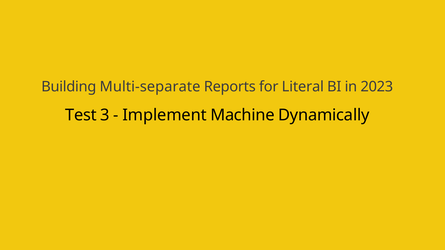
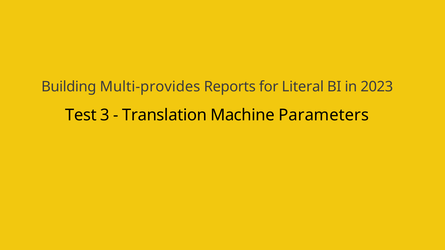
Multi-separate: Multi-separate -> Multi-provides
Implement: Implement -> Translation
Dynamically: Dynamically -> Parameters
